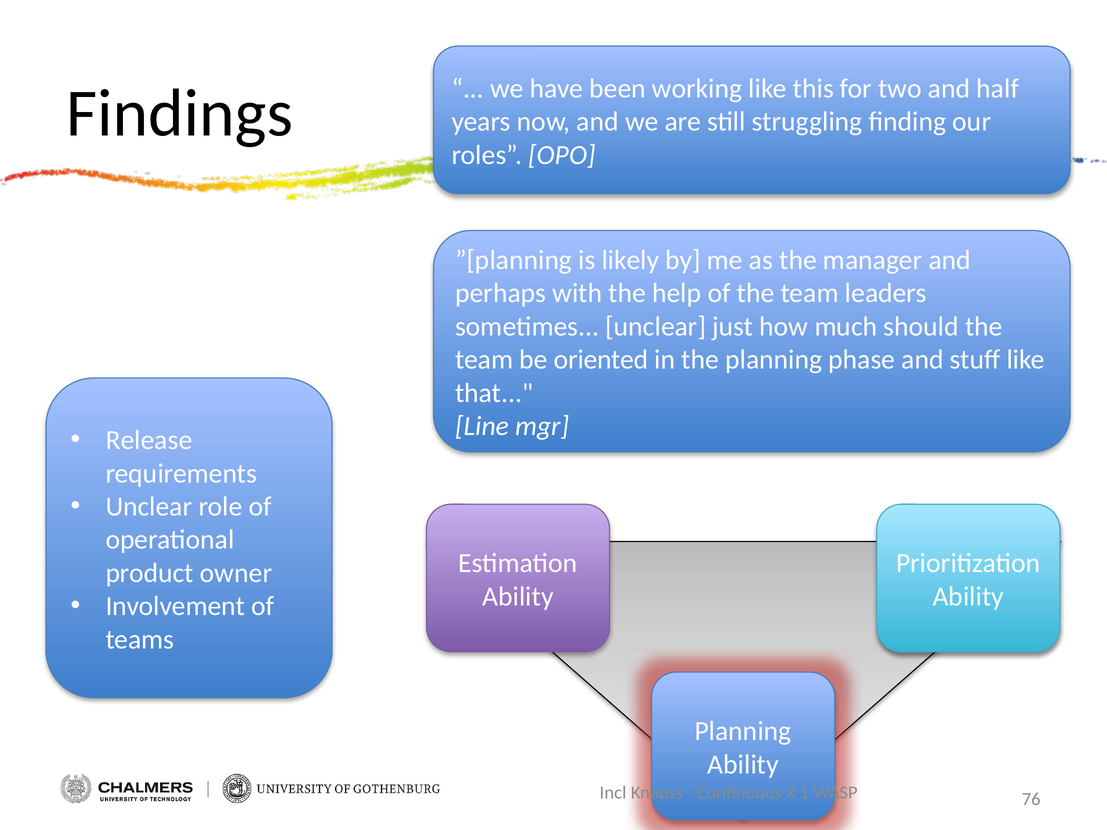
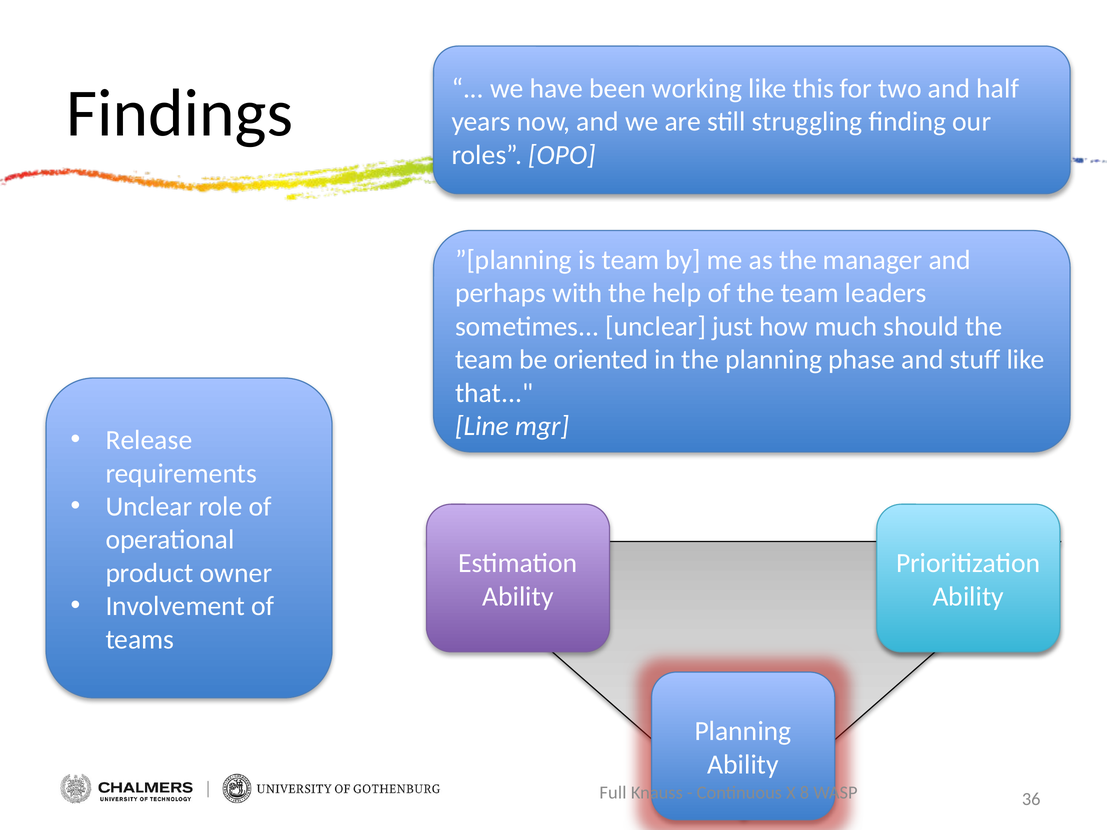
is likely: likely -> team
Incl: Incl -> Full
1: 1 -> 8
76: 76 -> 36
